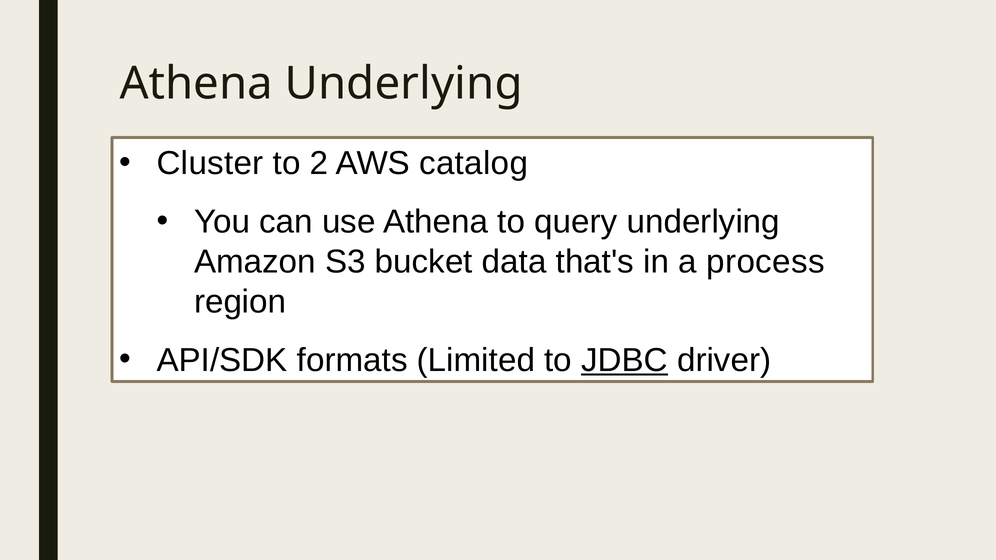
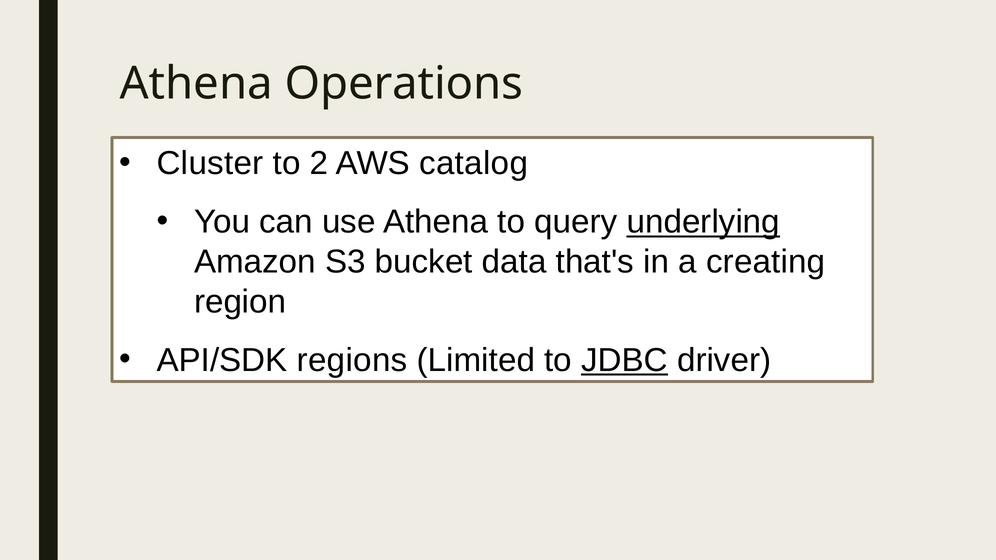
Athena Underlying: Underlying -> Operations
underlying at (703, 222) underline: none -> present
process: process -> creating
formats: formats -> regions
